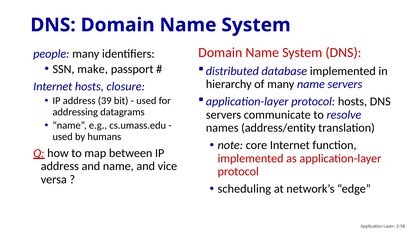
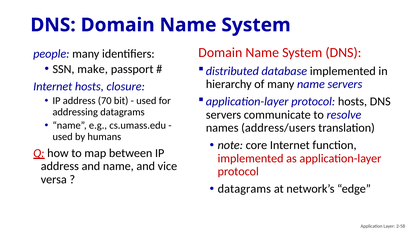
39: 39 -> 70
address/entity: address/entity -> address/users
scheduling at (244, 189): scheduling -> datagrams
